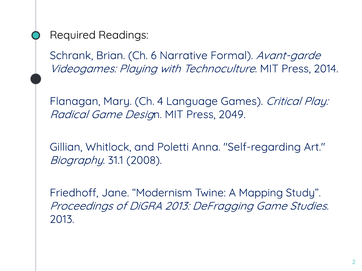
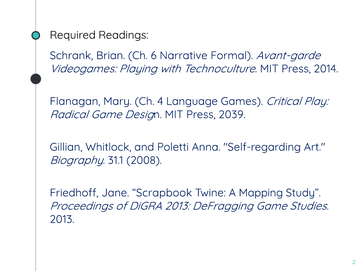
2049: 2049 -> 2039
Modernism: Modernism -> Scrapbook
